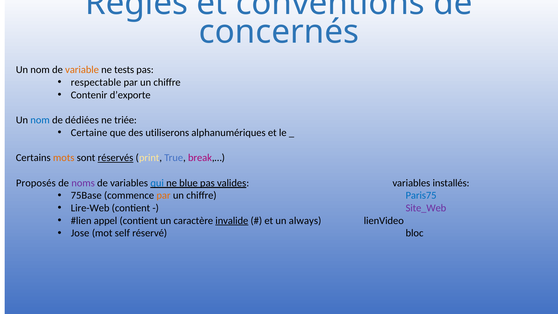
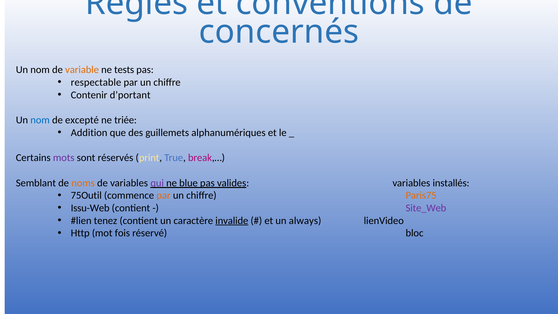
d’exporte: d’exporte -> d’portant
dédiées: dédiées -> excepté
Certaine: Certaine -> Addition
utiliserons: utiliserons -> guillemets
mots colour: orange -> purple
réservés underline: present -> none
Proposés: Proposés -> Semblant
noms colour: purple -> orange
qui colour: blue -> purple
75Base: 75Base -> 75Outil
Paris75 colour: blue -> orange
Lire-Web: Lire-Web -> Issu-Web
appel: appel -> tenez
Jose: Jose -> Http
self: self -> fois
